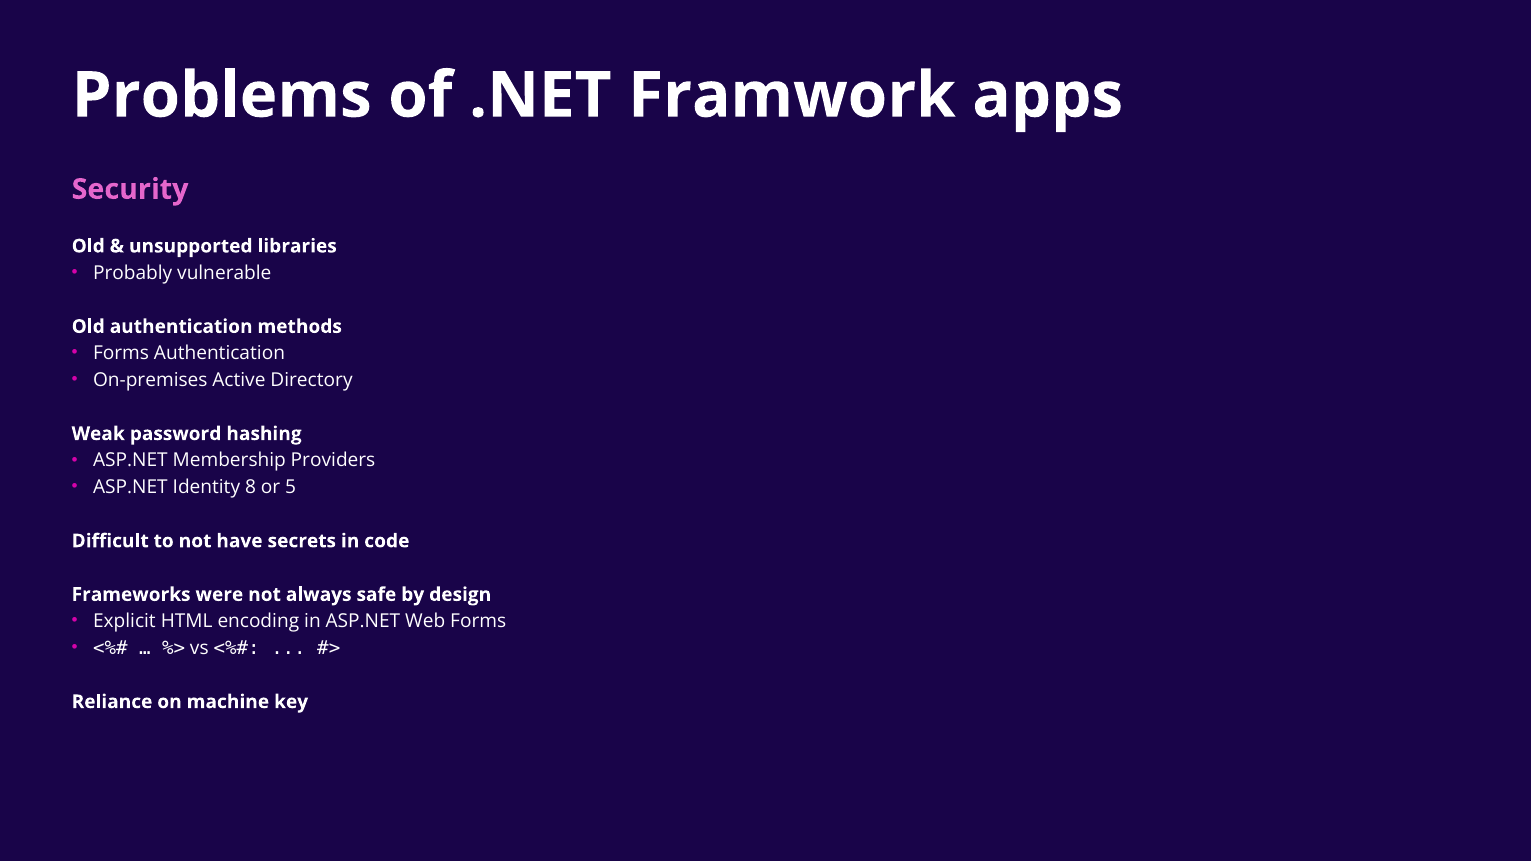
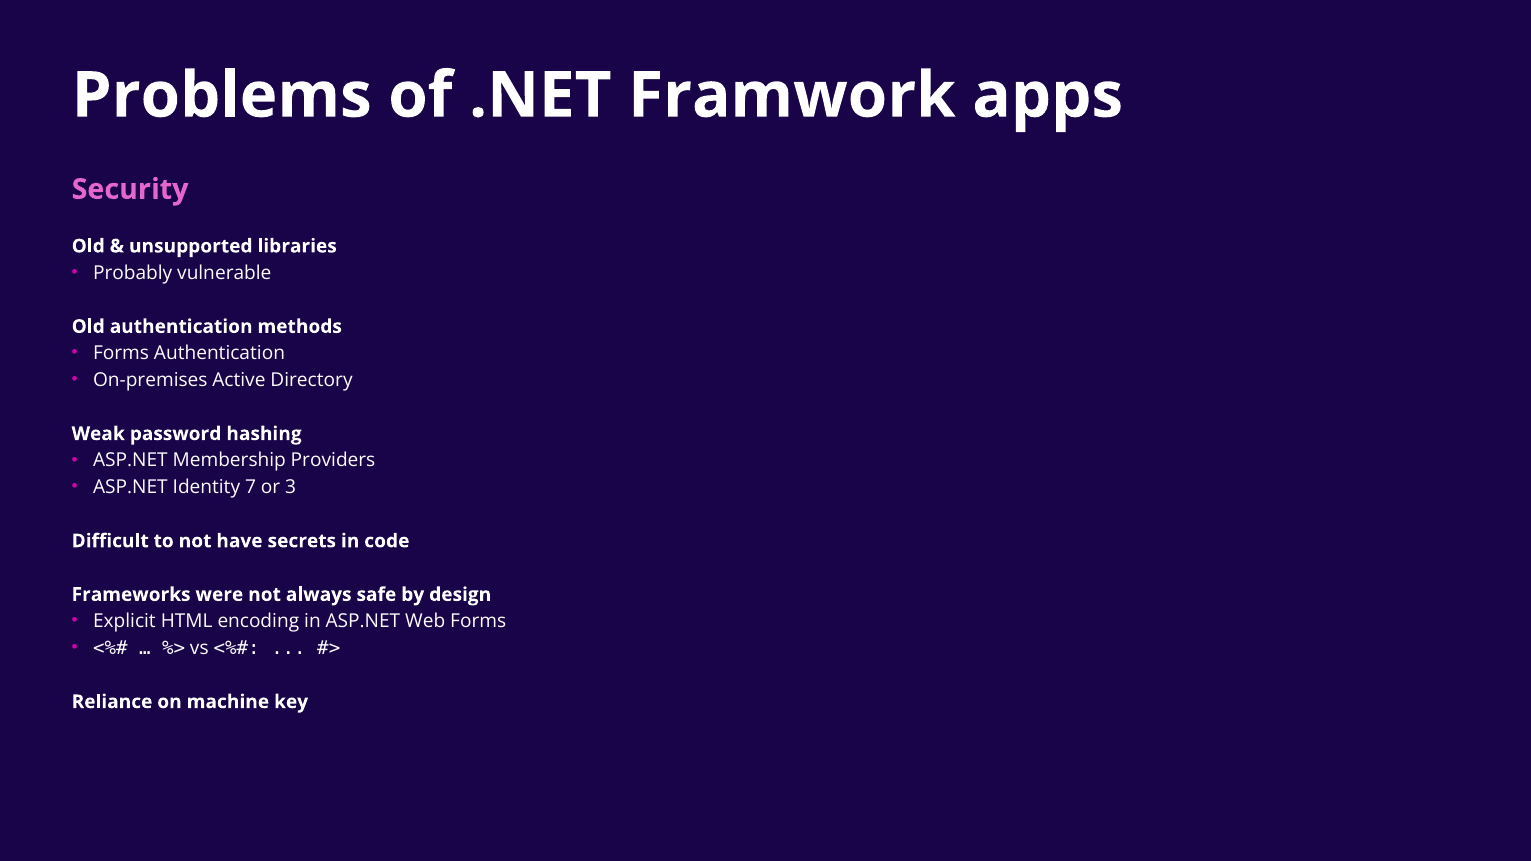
8: 8 -> 7
5: 5 -> 3
